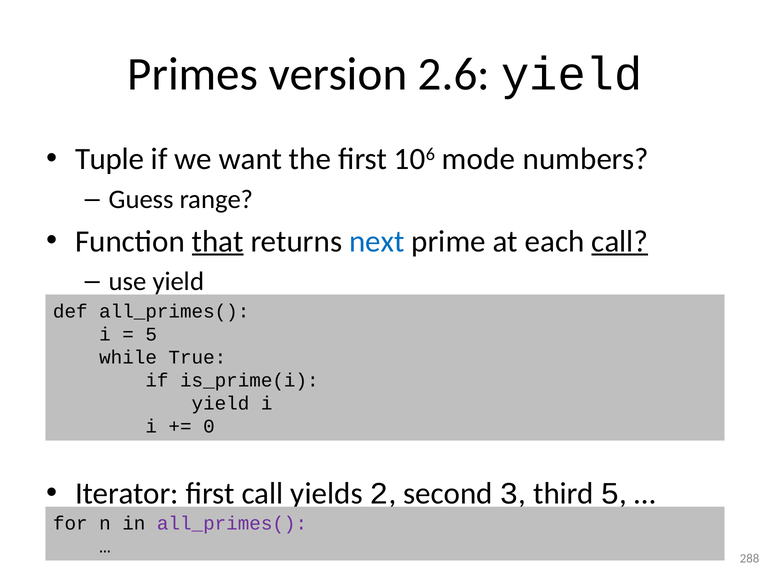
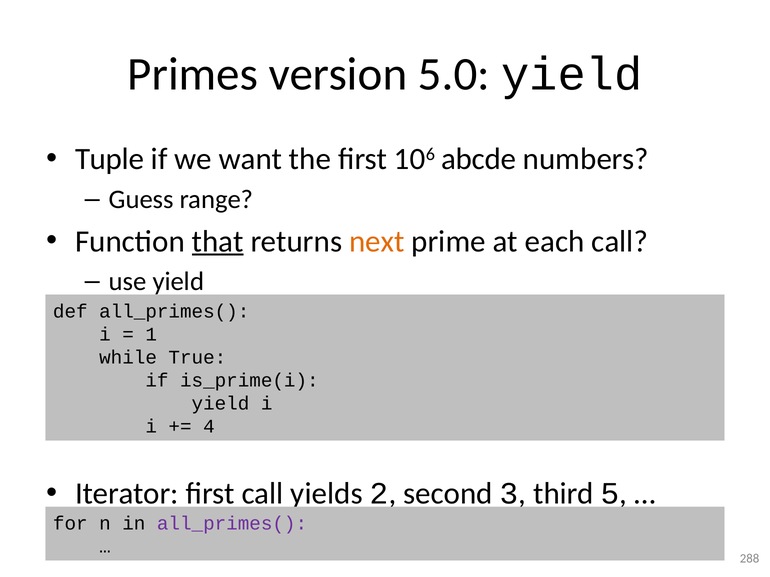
2.6: 2.6 -> 5.0
mode: mode -> abcde
next colour: blue -> orange
call at (620, 242) underline: present -> none
5 at (151, 335): 5 -> 1
0: 0 -> 4
